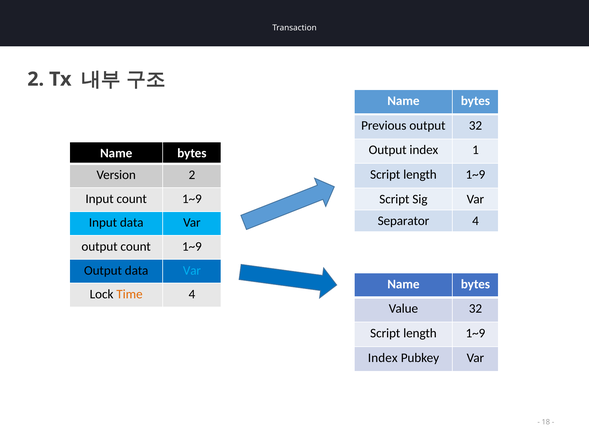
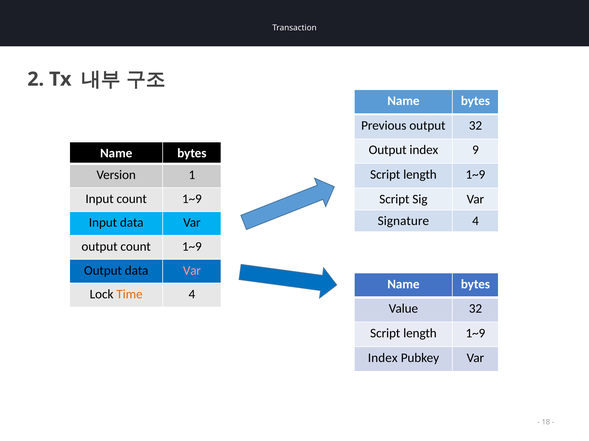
1: 1 -> 9
Version 2: 2 -> 1
Separator: Separator -> Signature
Var at (192, 271) colour: light blue -> pink
